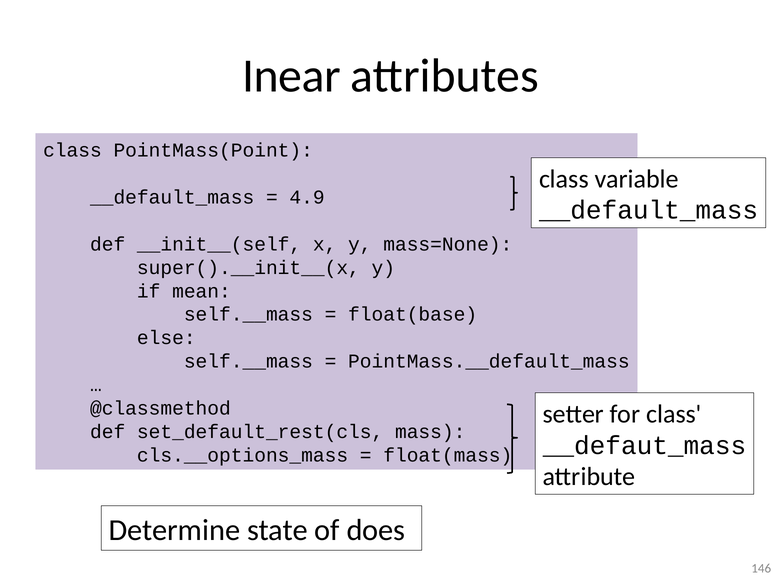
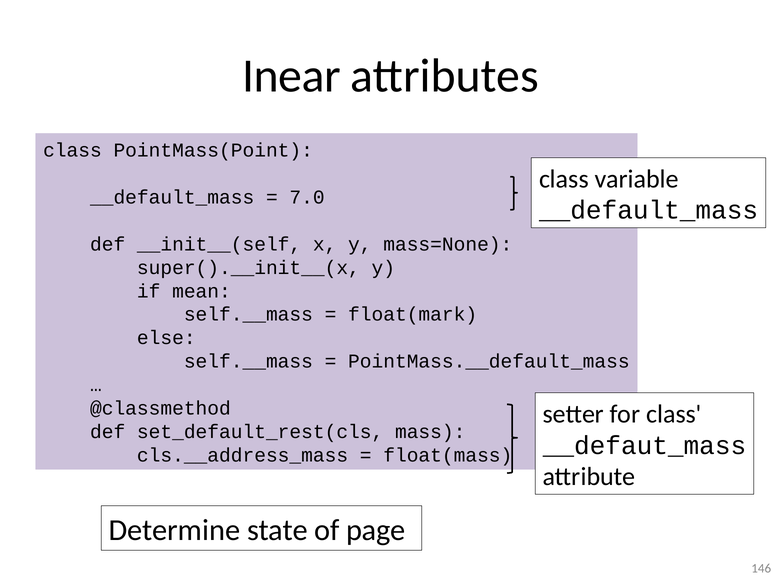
4.9: 4.9 -> 7.0
float(base: float(base -> float(mark
cls.__options_mass: cls.__options_mass -> cls.__address_mass
does: does -> page
